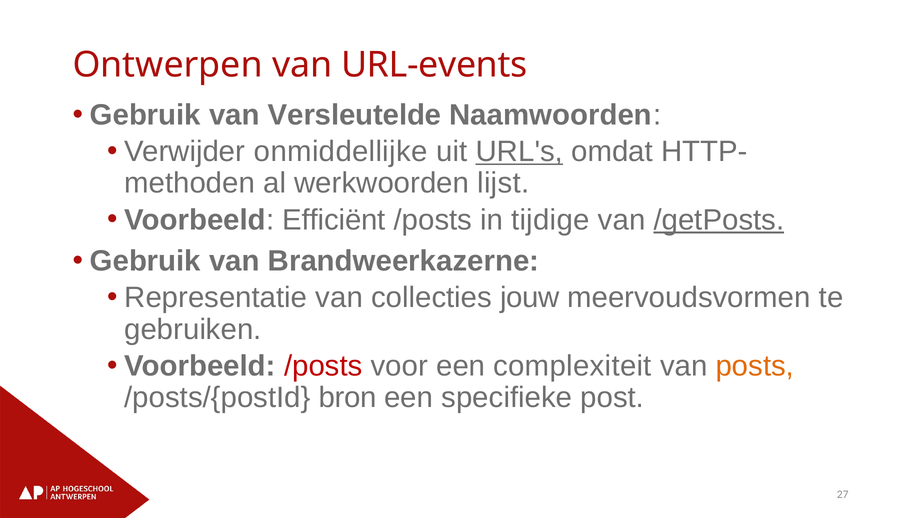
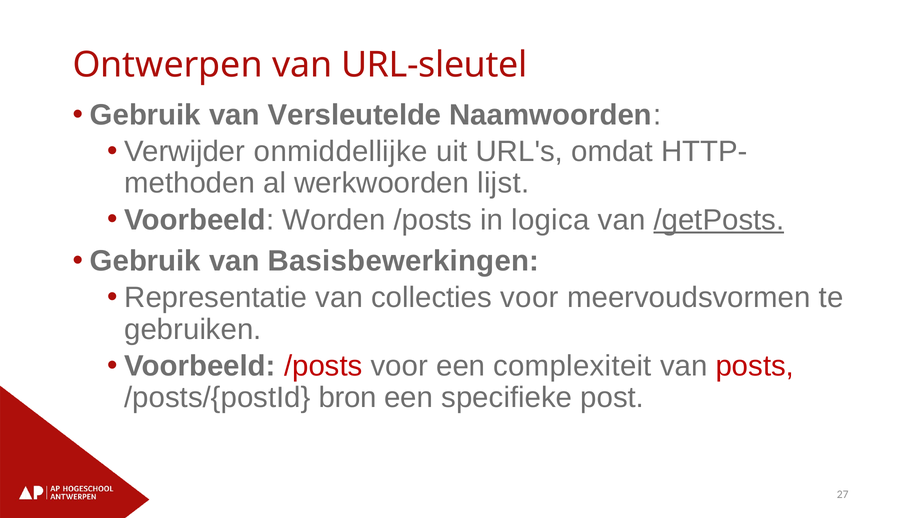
URL-events: URL-events -> URL-sleutel
URL's underline: present -> none
Efficiënt: Efficiënt -> Worden
tijdige: tijdige -> logica
Brandweerkazerne: Brandweerkazerne -> Basisbewerkingen
collecties jouw: jouw -> voor
posts colour: orange -> red
